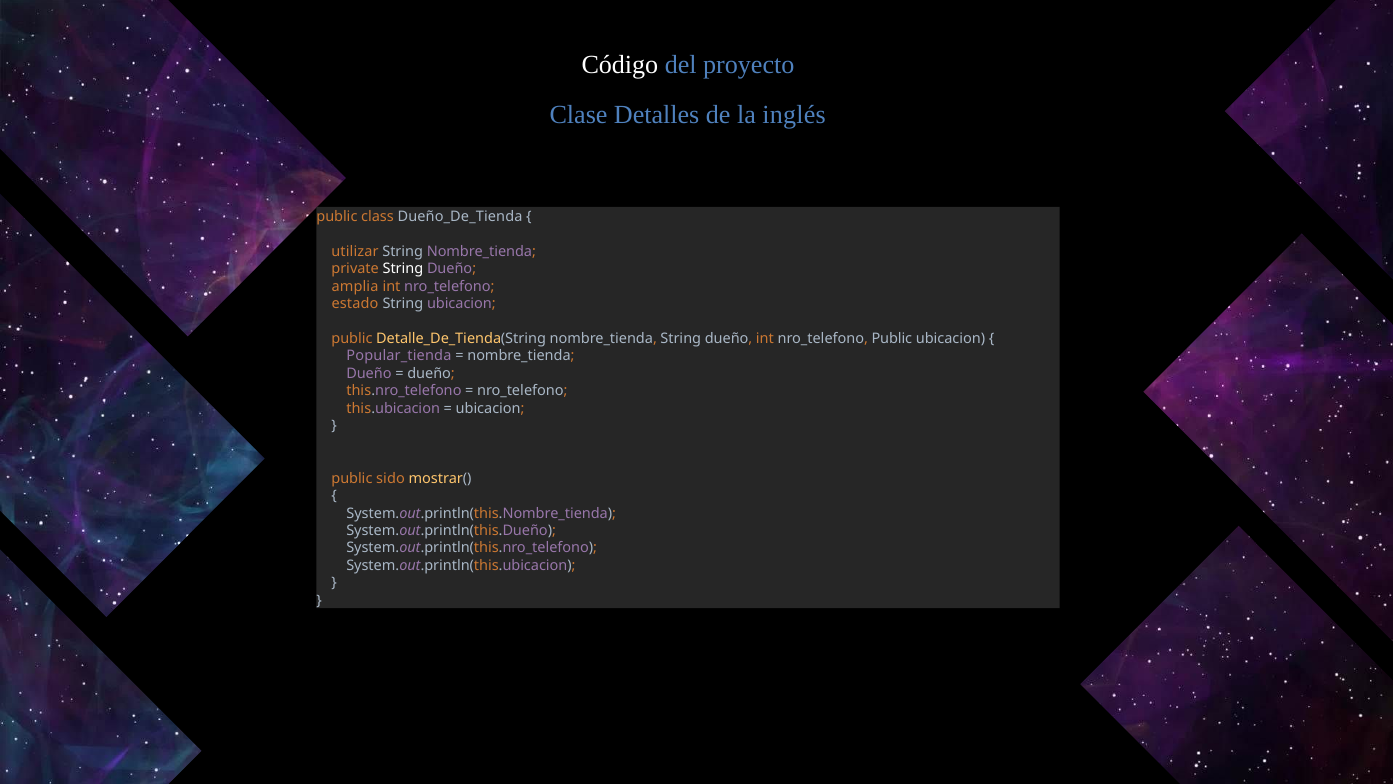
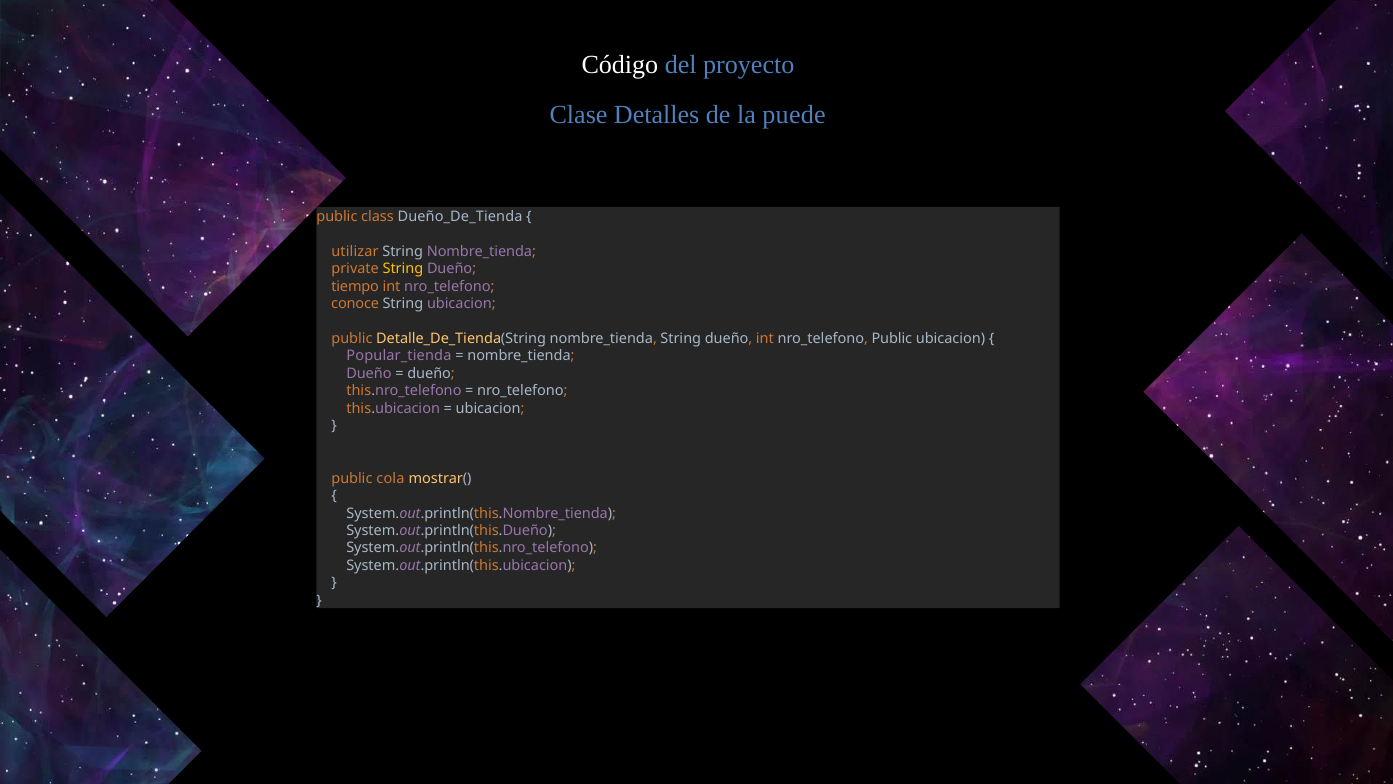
inglés: inglés -> puede
String at (403, 269) colour: white -> yellow
amplia: amplia -> tiempo
estado: estado -> conoce
sido: sido -> cola
